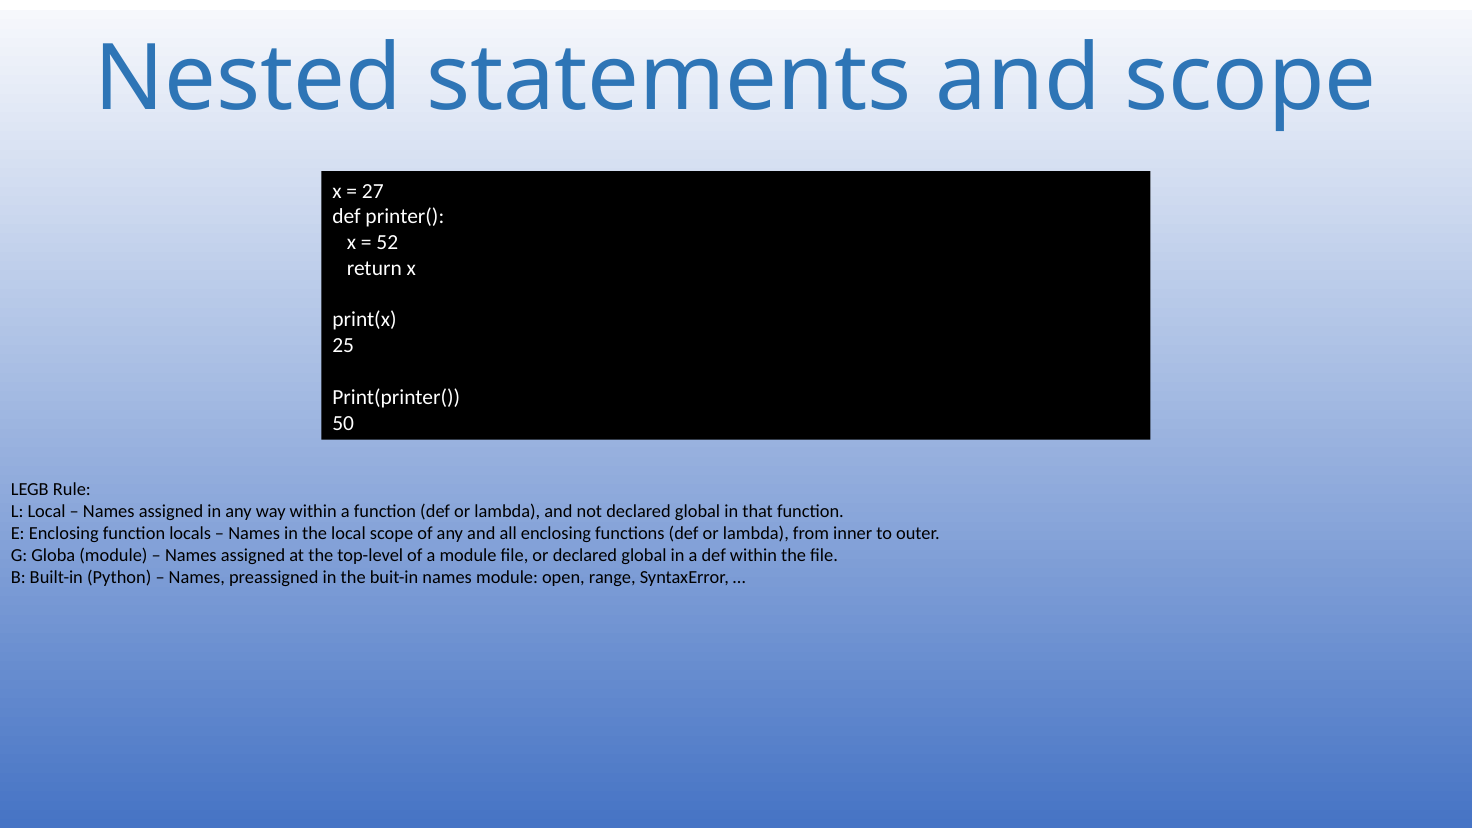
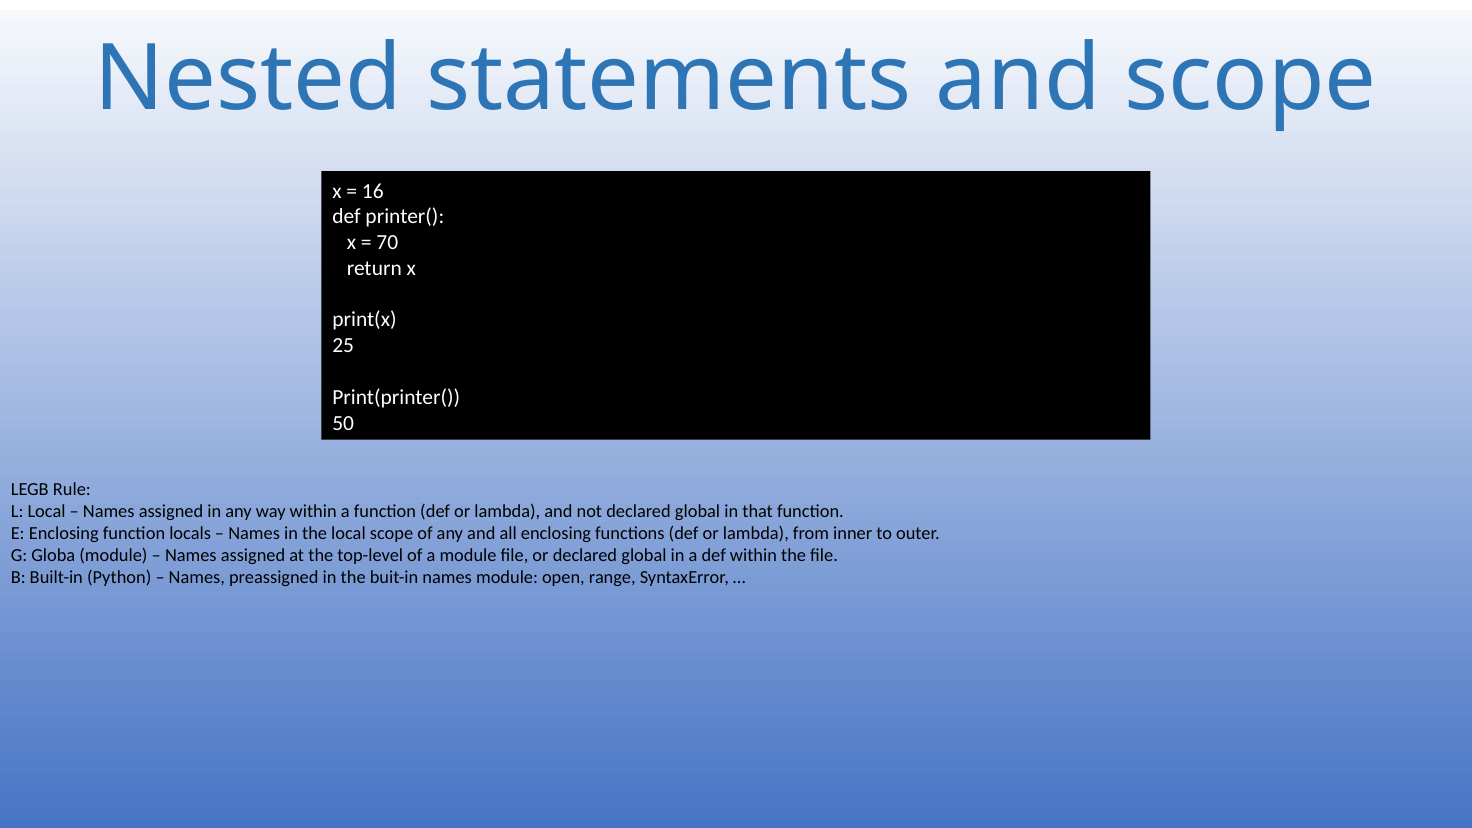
27: 27 -> 16
52: 52 -> 70
